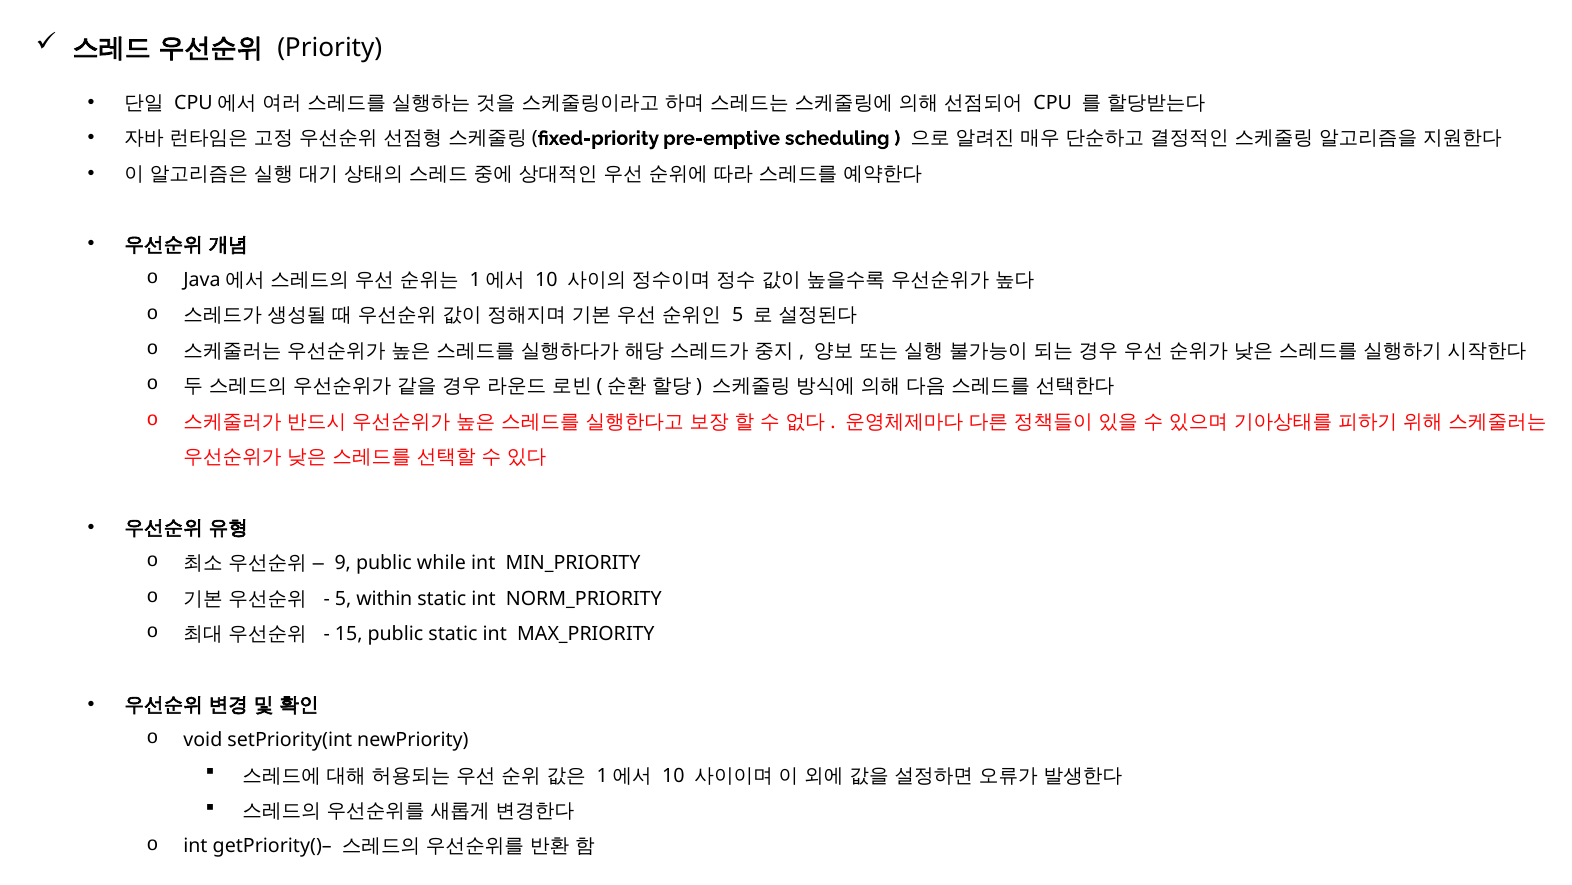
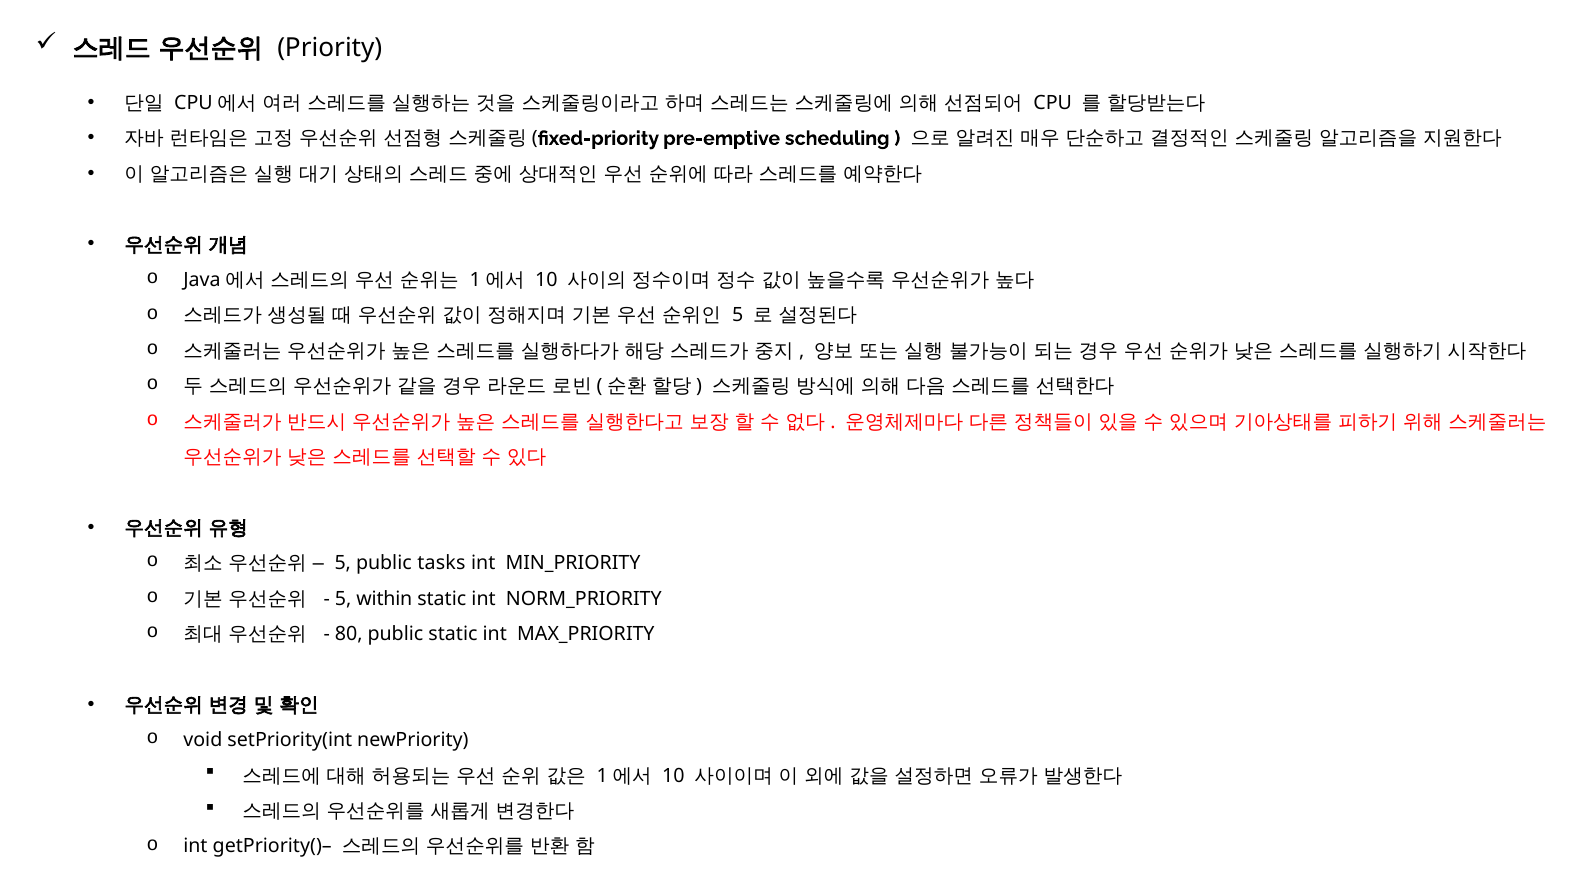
9 at (343, 563): 9 -> 5
while: while -> tasks
15: 15 -> 80
